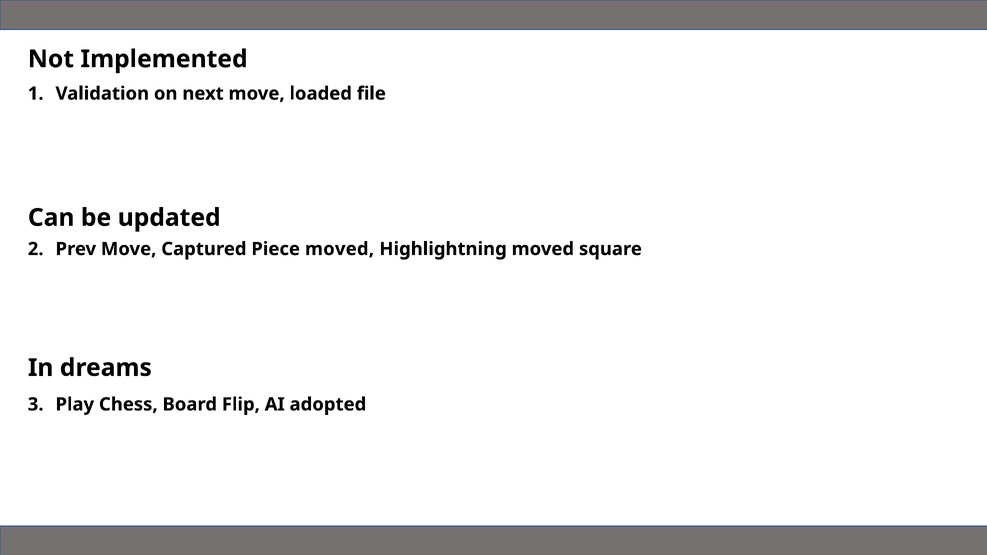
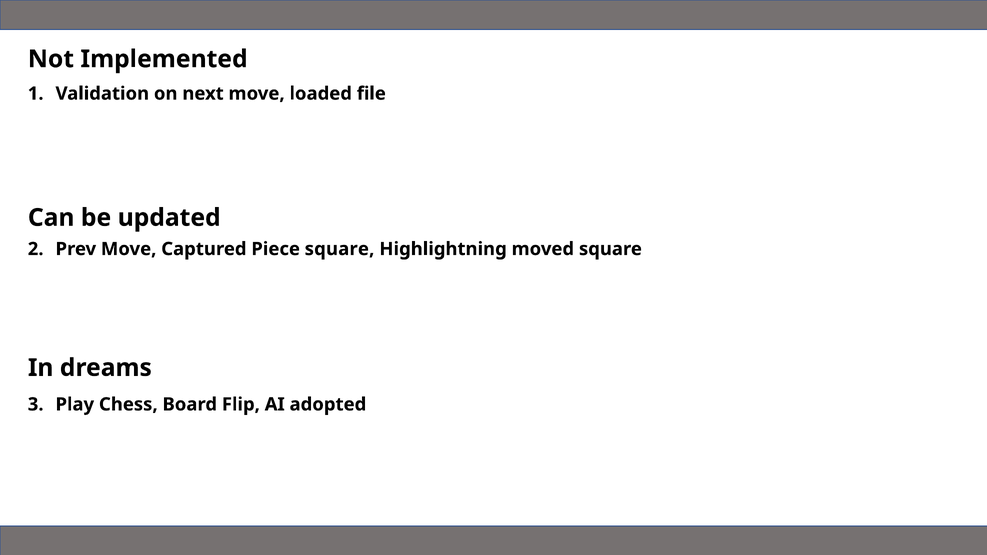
Piece moved: moved -> square
